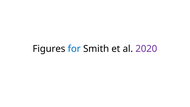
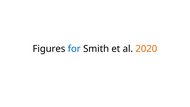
2020 colour: purple -> orange
